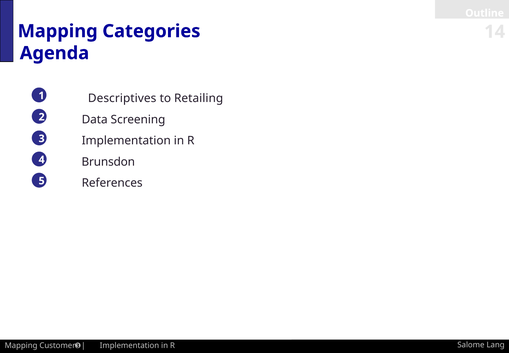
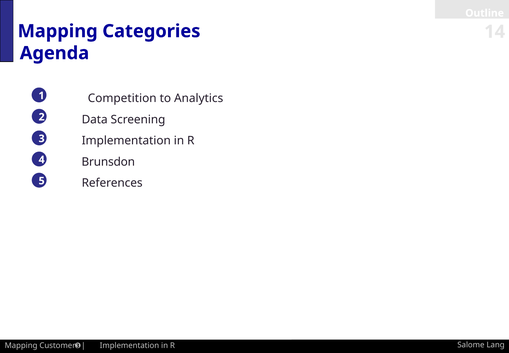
Descriptives: Descriptives -> Competition
Retailing: Retailing -> Analytics
